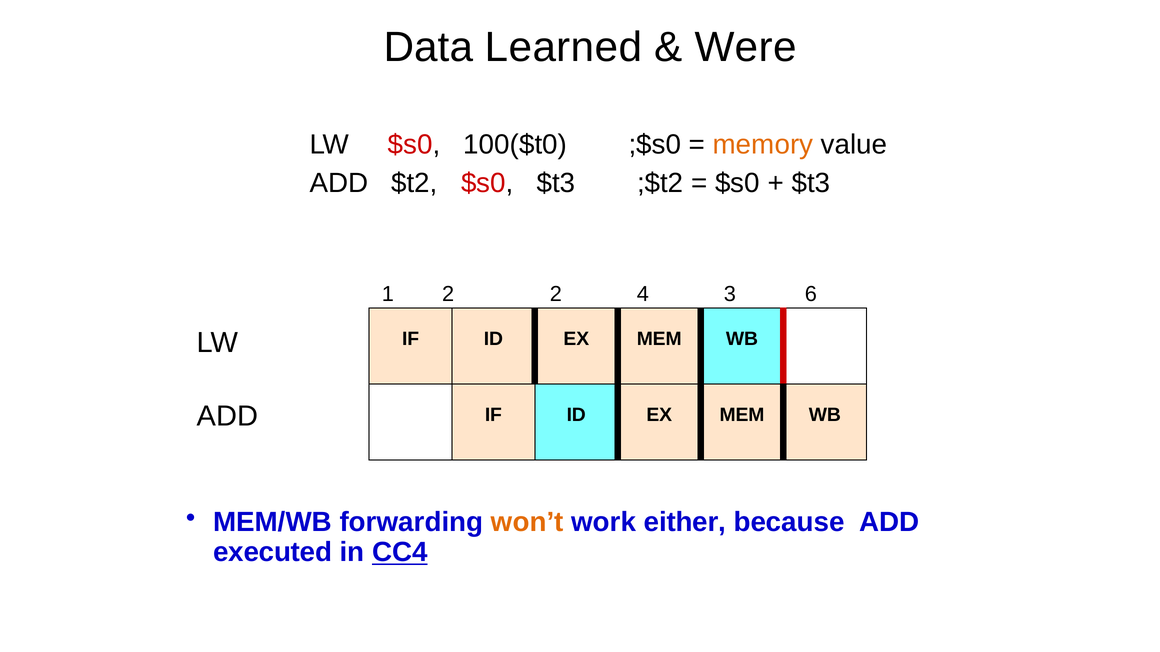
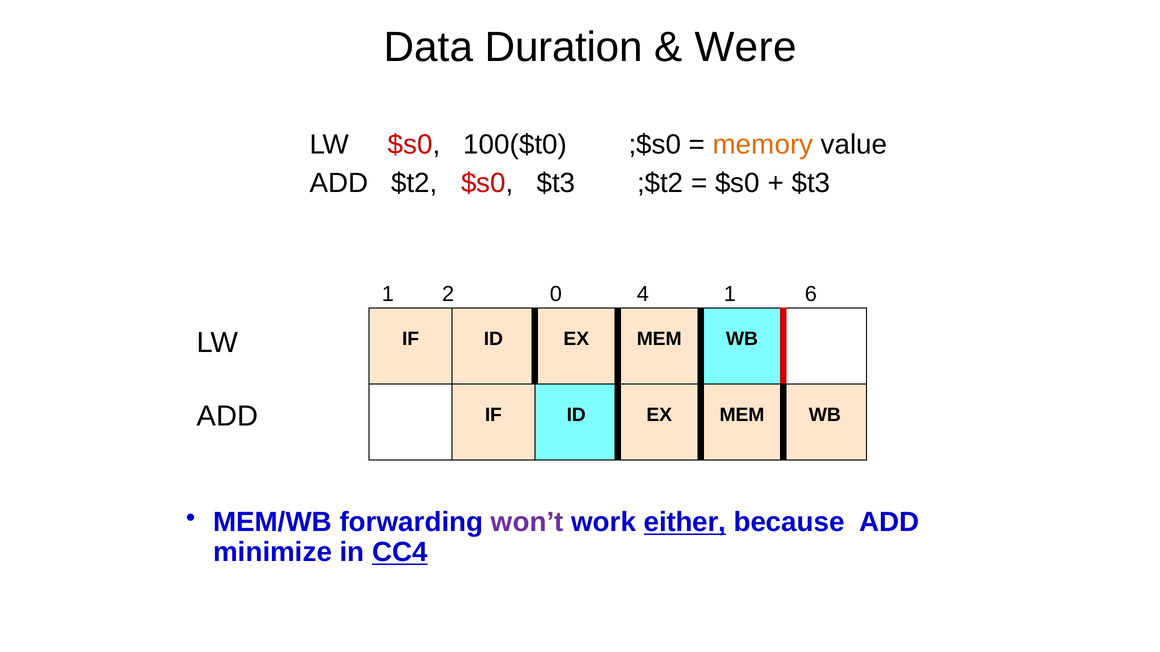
Learned: Learned -> Duration
2 2: 2 -> 0
4 3: 3 -> 1
won’t colour: orange -> purple
either underline: none -> present
executed: executed -> minimize
